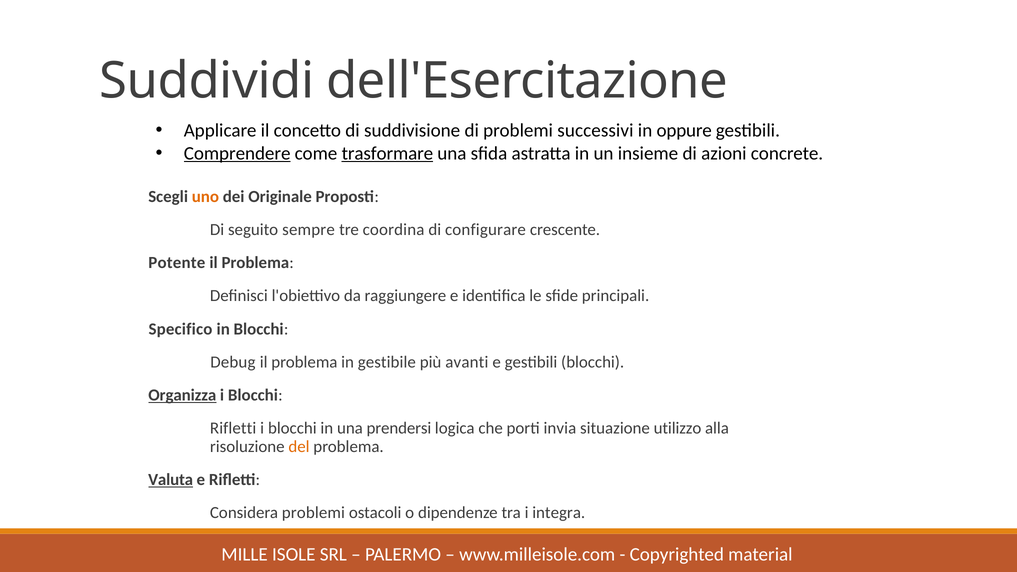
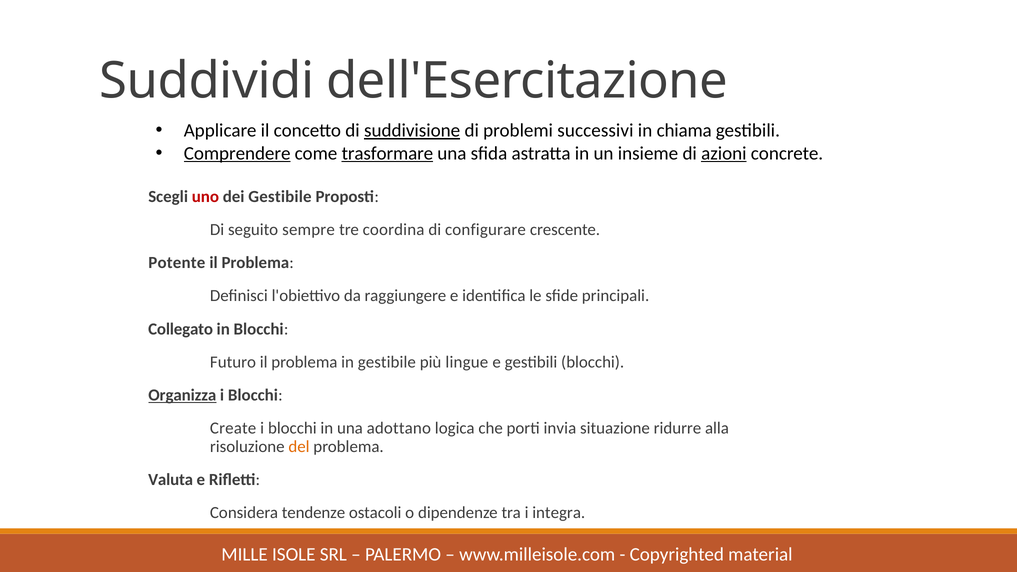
suddivisione underline: none -> present
oppure: oppure -> chiama
azioni underline: none -> present
uno colour: orange -> red
dei Originale: Originale -> Gestibile
Specifico: Specifico -> Collegato
Debug: Debug -> Futuro
avanti: avanti -> lingue
Rifletti at (233, 428): Rifletti -> Create
prendersi: prendersi -> adottano
utilizzo: utilizzo -> ridurre
Valuta underline: present -> none
Considera problemi: problemi -> tendenze
